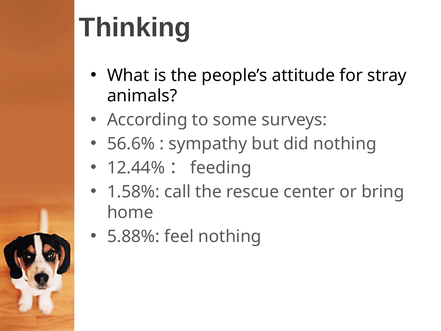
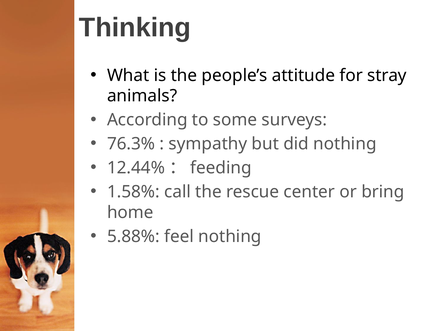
56.6%: 56.6% -> 76.3%
